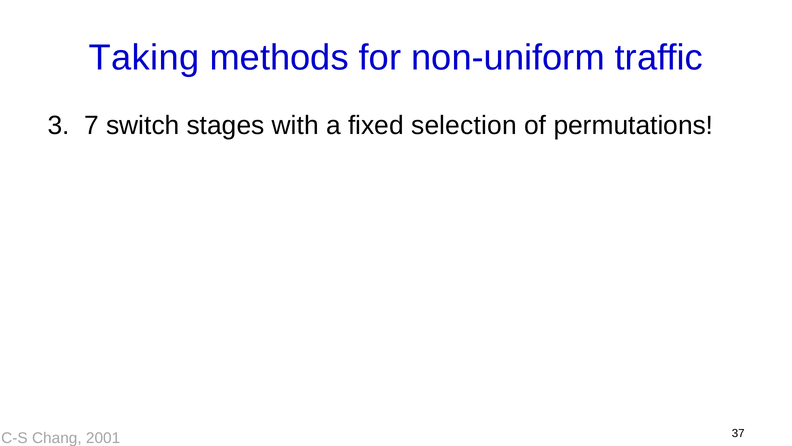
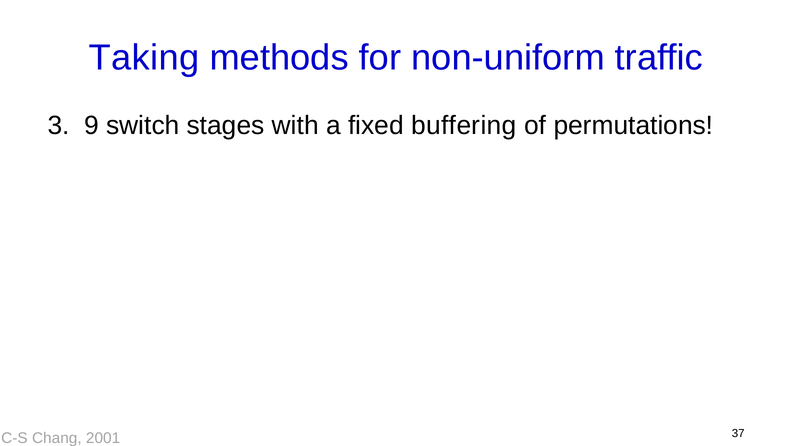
7: 7 -> 9
selection: selection -> buffering
